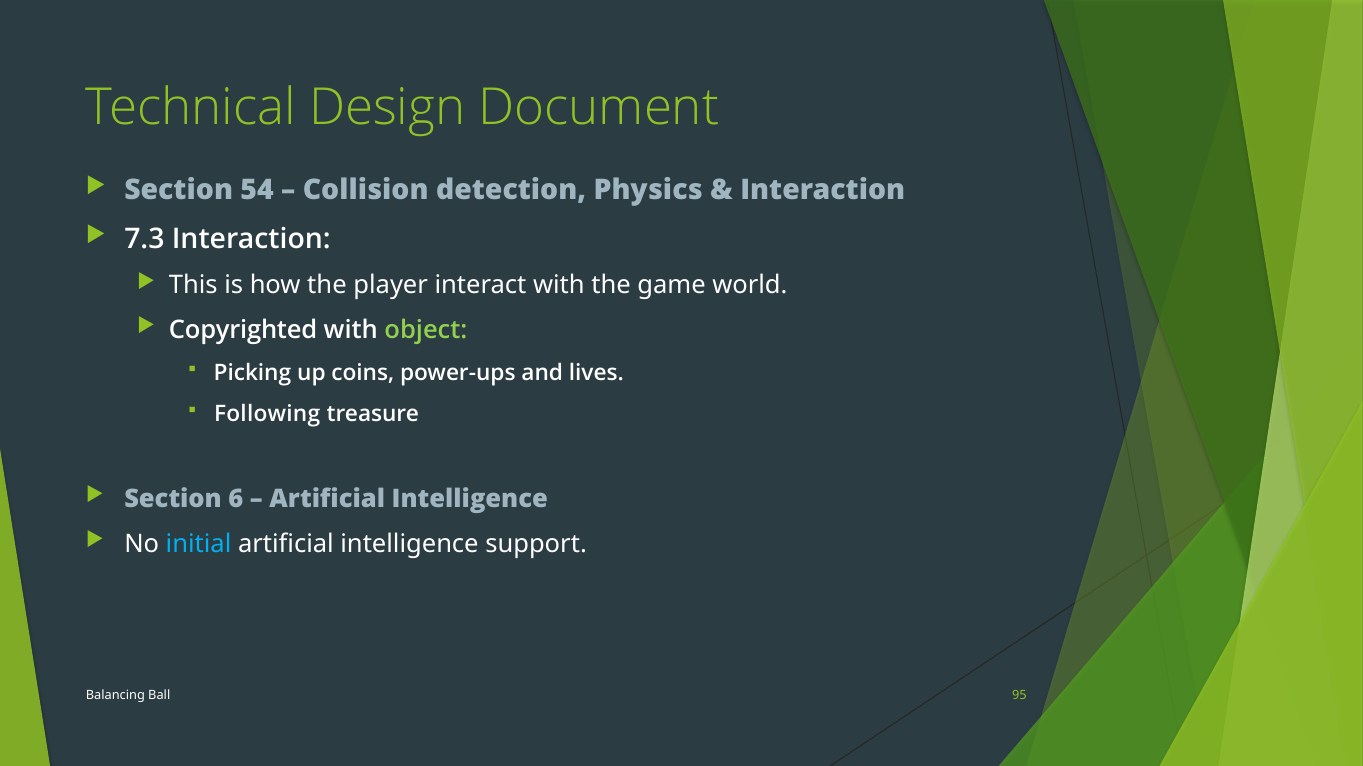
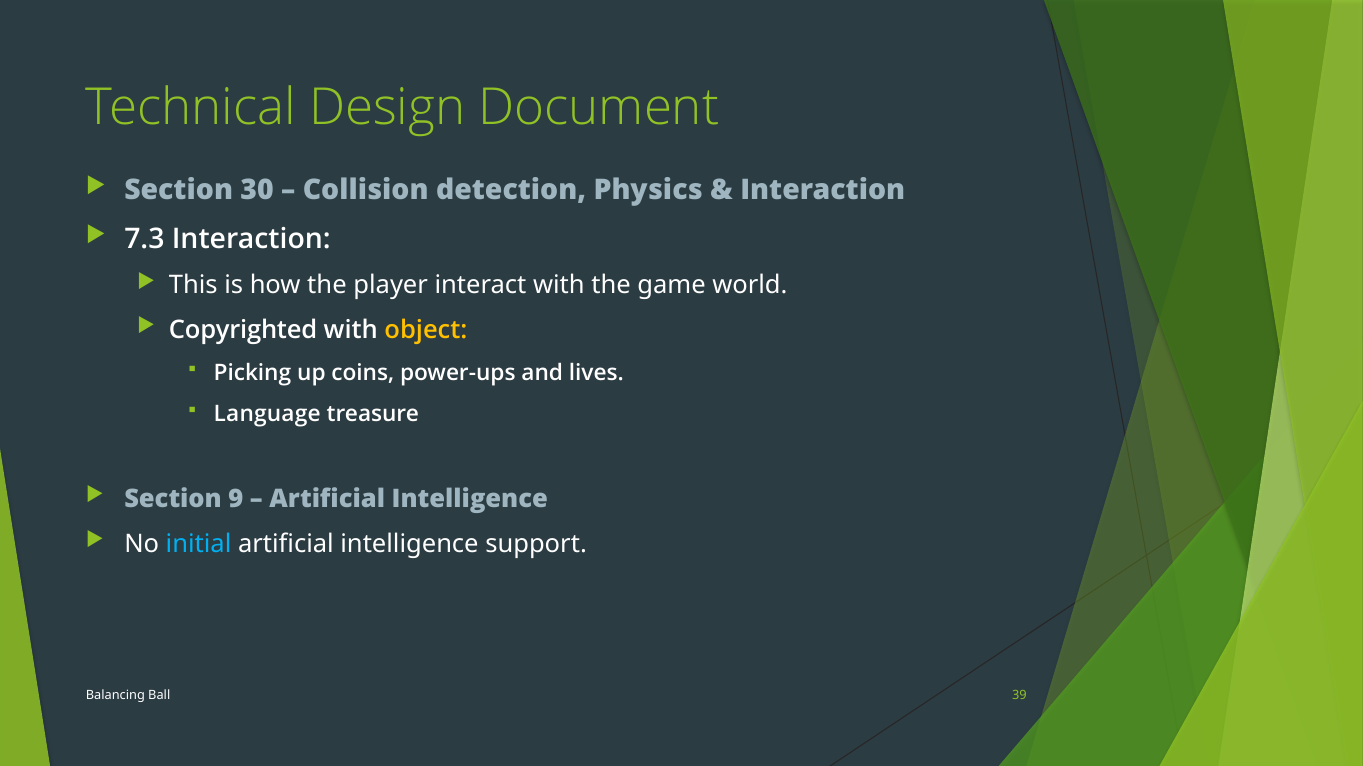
54: 54 -> 30
object colour: light green -> yellow
Following: Following -> Language
6: 6 -> 9
95: 95 -> 39
